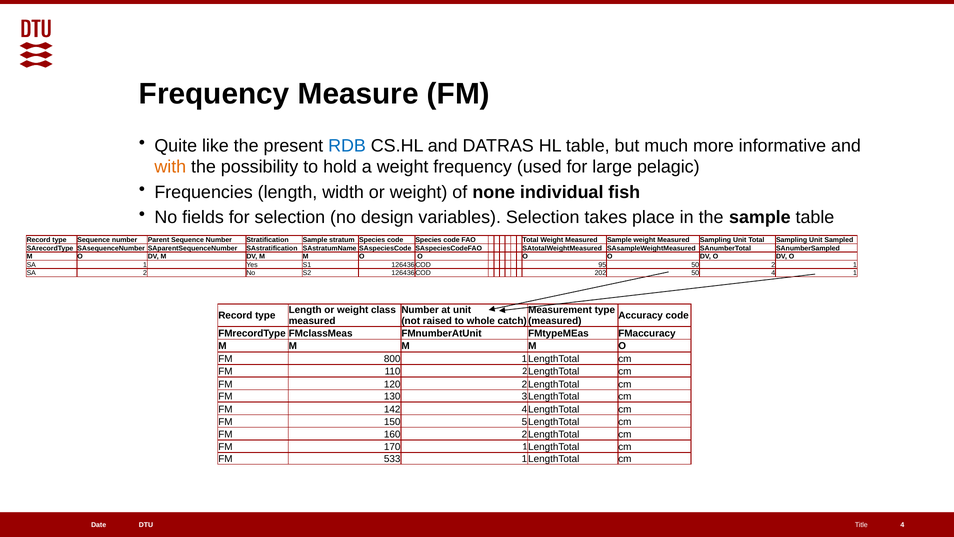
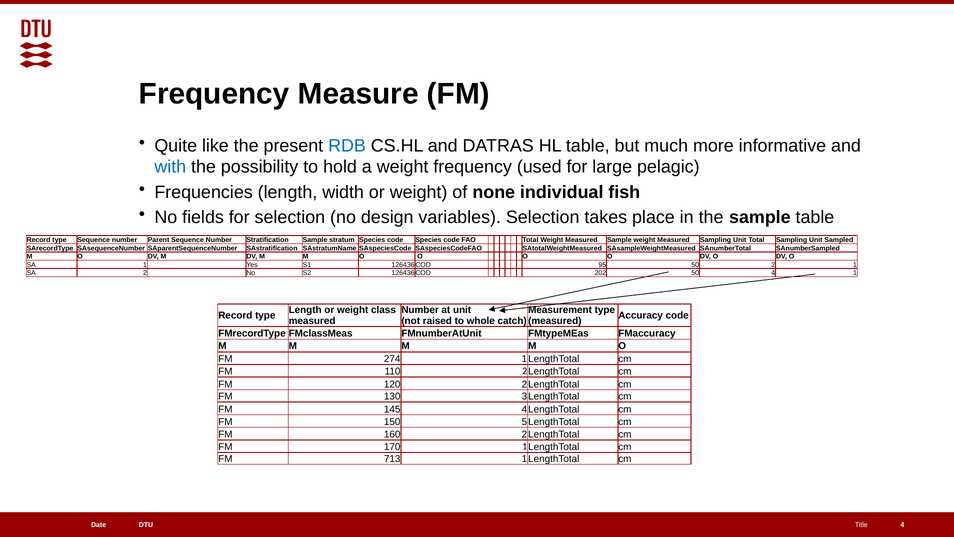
with colour: orange -> blue
800: 800 -> 274
142: 142 -> 145
533: 533 -> 713
